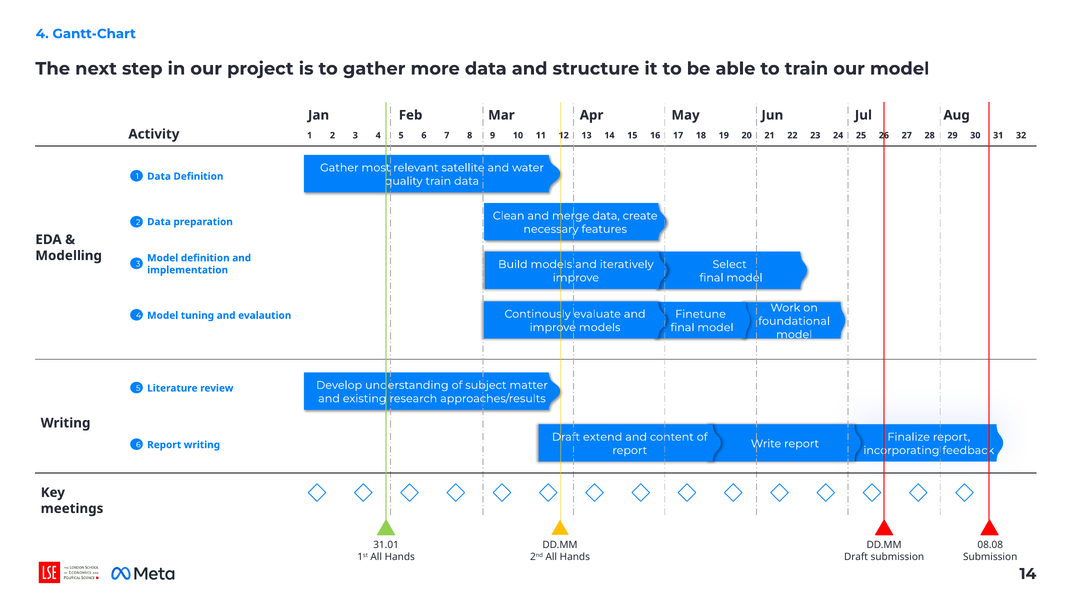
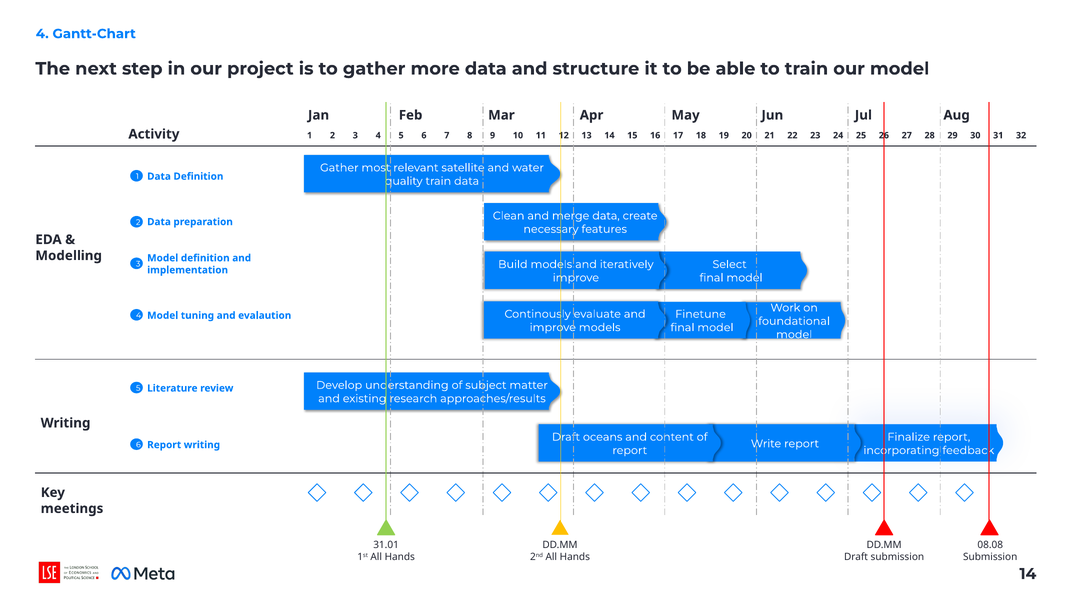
extend: extend -> oceans
